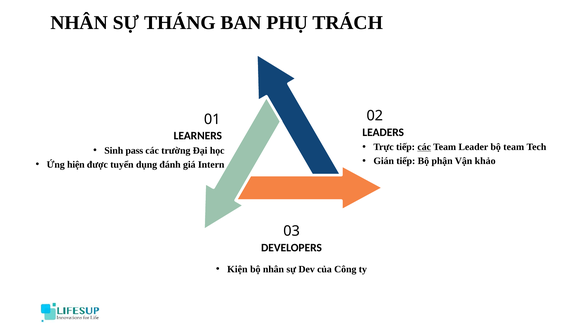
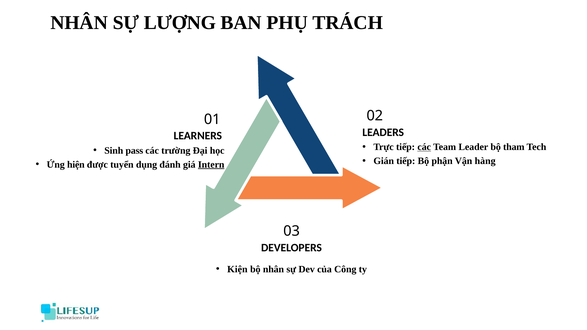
THÁNG: THÁNG -> LƯỢNG
bộ team: team -> tham
khảo: khảo -> hàng
Intern underline: none -> present
